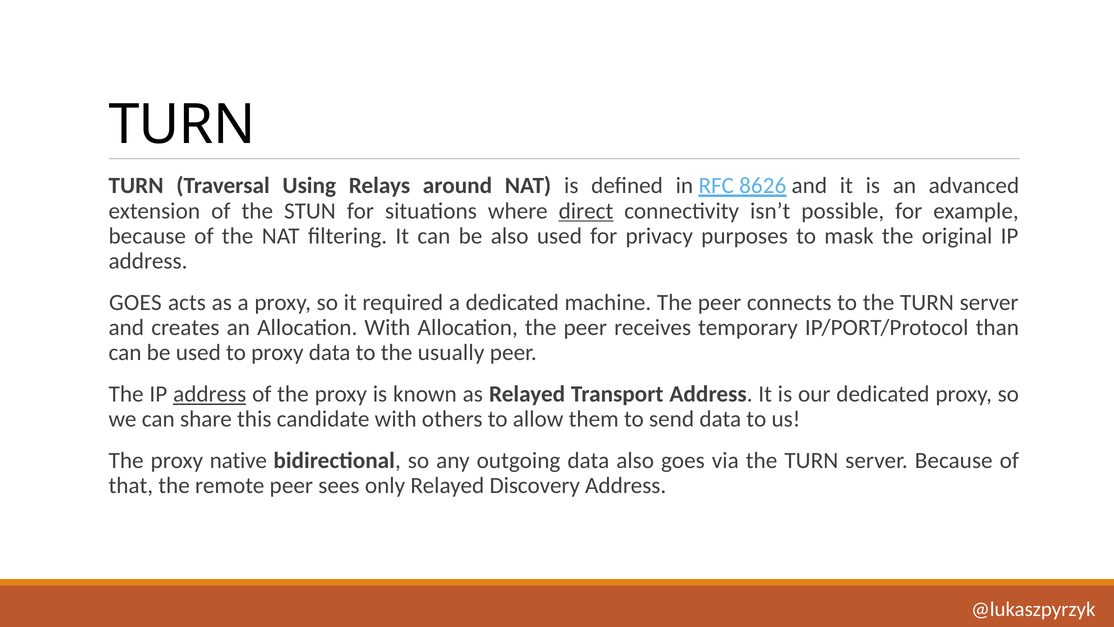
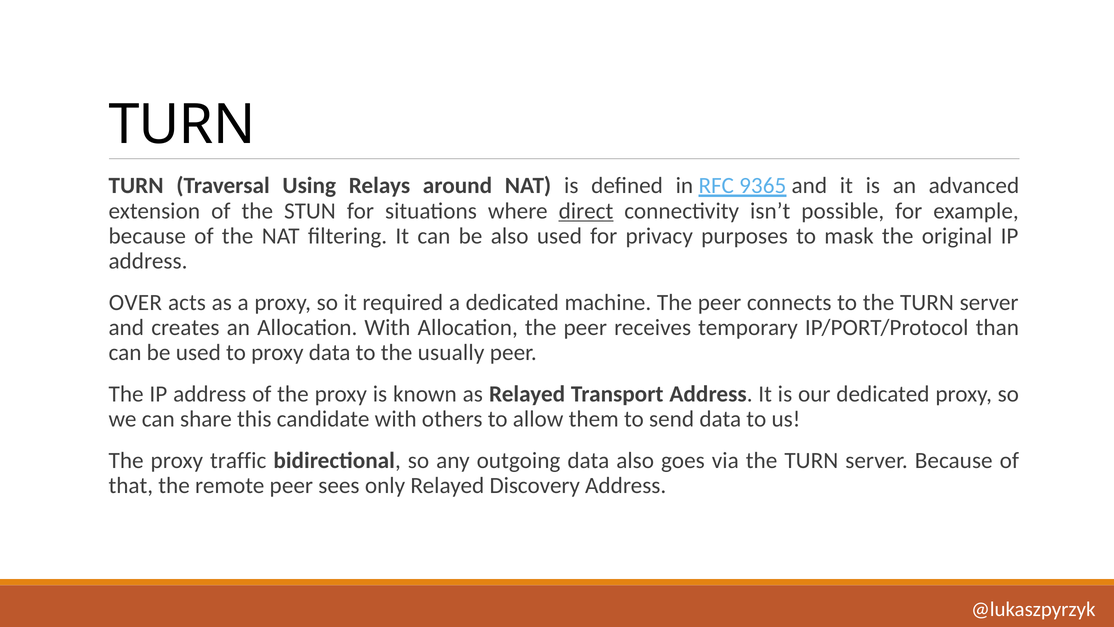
8626: 8626 -> 9365
GOES at (135, 302): GOES -> OVER
address at (210, 394) underline: present -> none
native: native -> traffic
